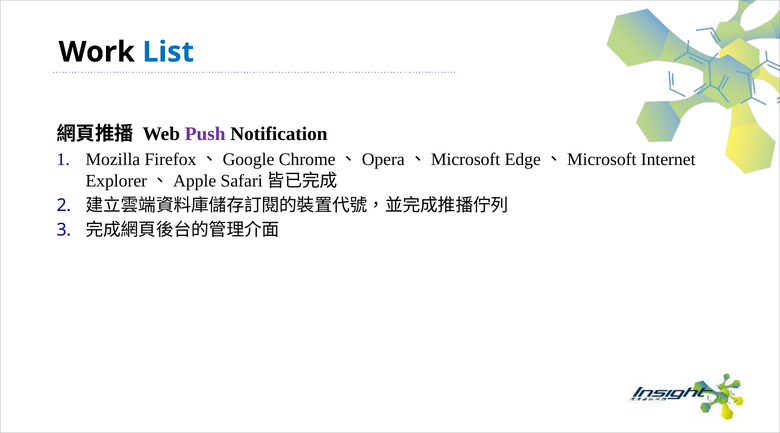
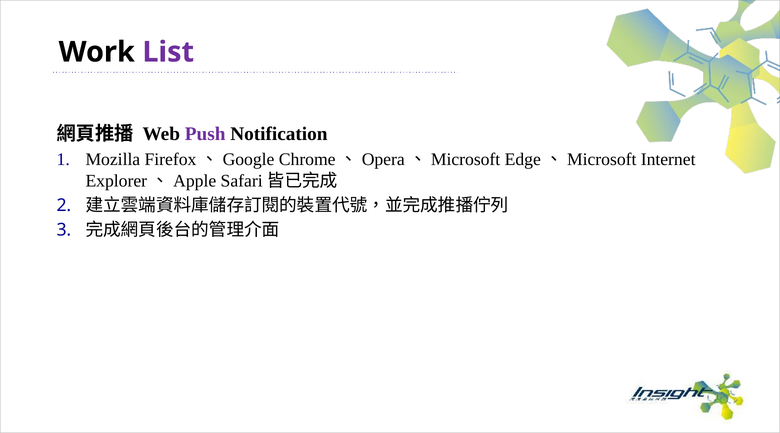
List colour: blue -> purple
